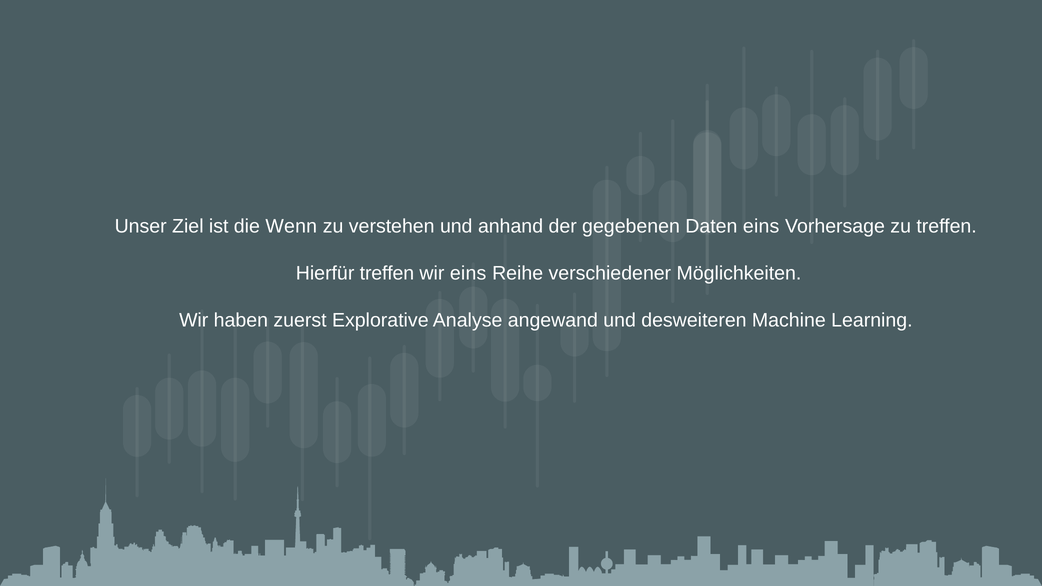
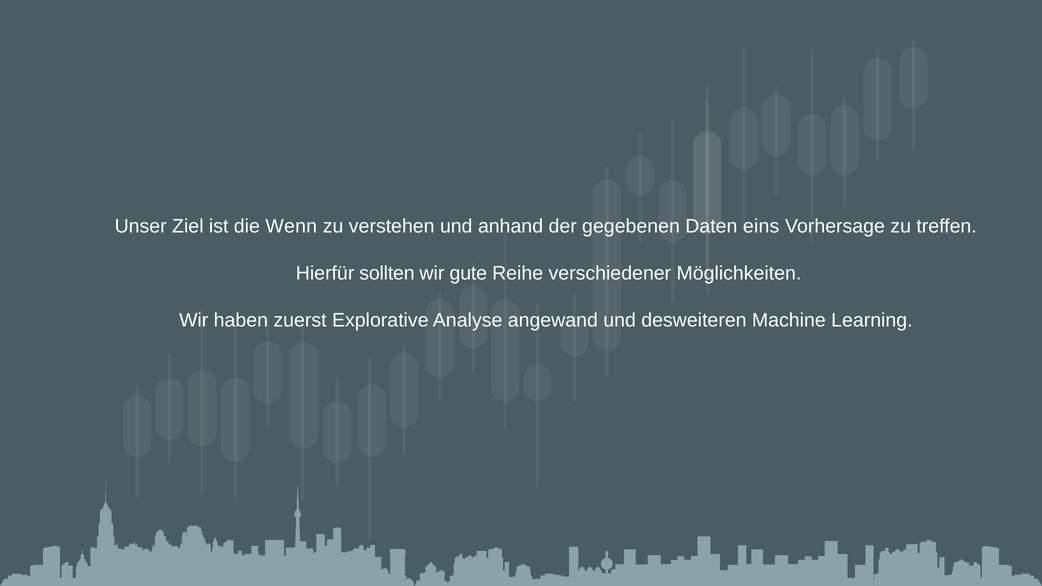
Hierfür treffen: treffen -> sollten
wir eins: eins -> gute
